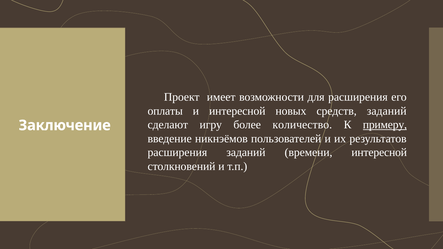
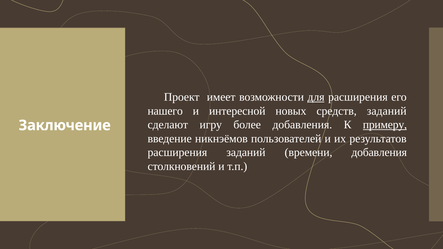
для underline: none -> present
оплаты: оплаты -> нашего
более количество: количество -> добавления
времени интересной: интересной -> добавления
